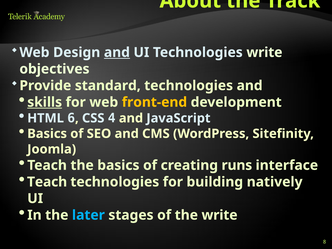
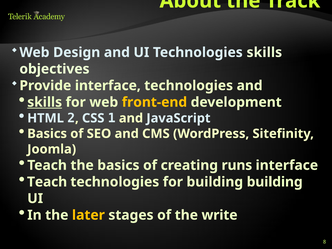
and at (117, 52) underline: present -> none
Technologies write: write -> skills
Provide standard: standard -> interface
6: 6 -> 2
4: 4 -> 1
building natively: natively -> building
later colour: light blue -> yellow
